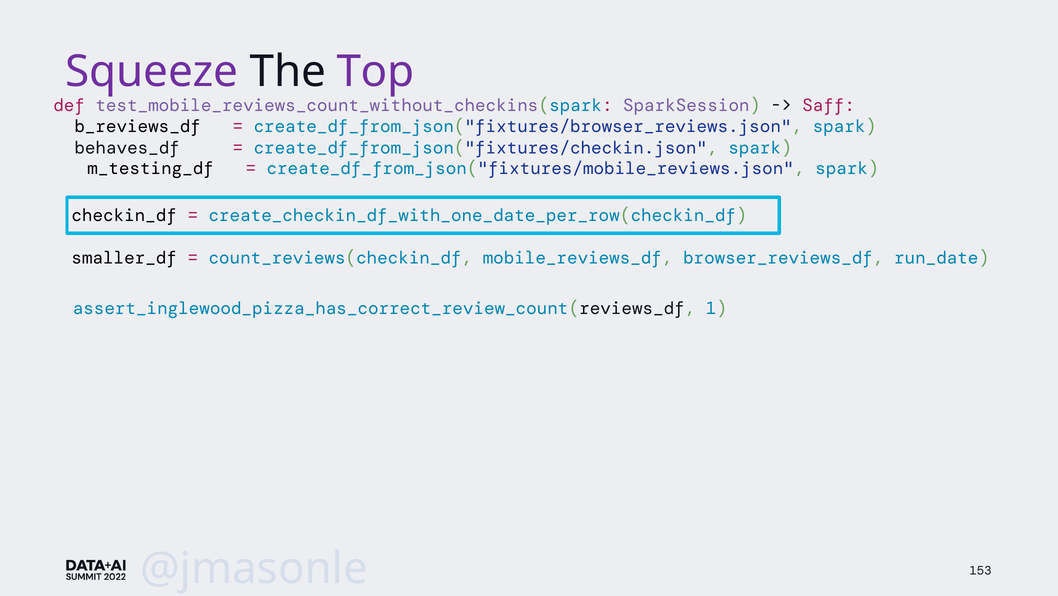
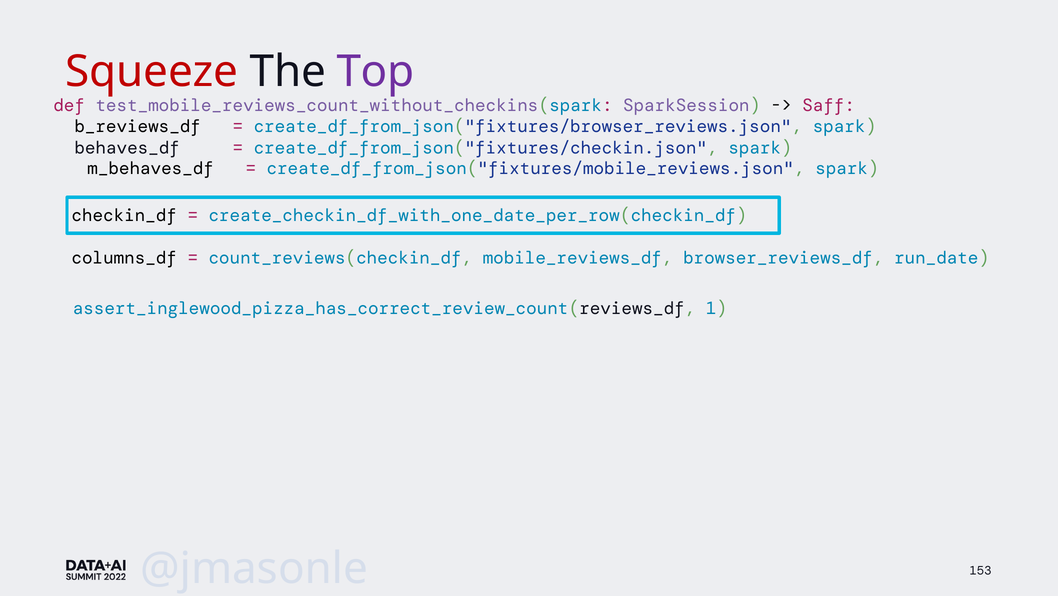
Squeeze colour: purple -> red
m_testing_df: m_testing_df -> m_behaves_df
smaller_df: smaller_df -> columns_df
